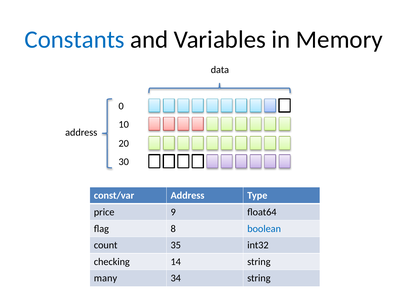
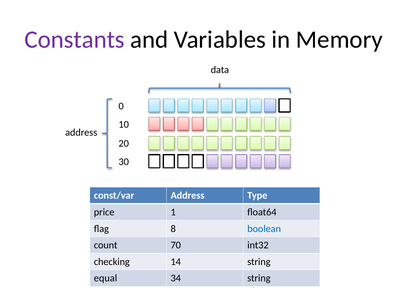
Constants colour: blue -> purple
9: 9 -> 1
35: 35 -> 70
many: many -> equal
